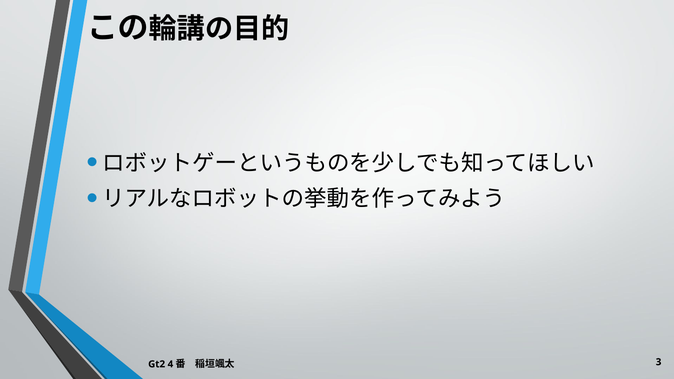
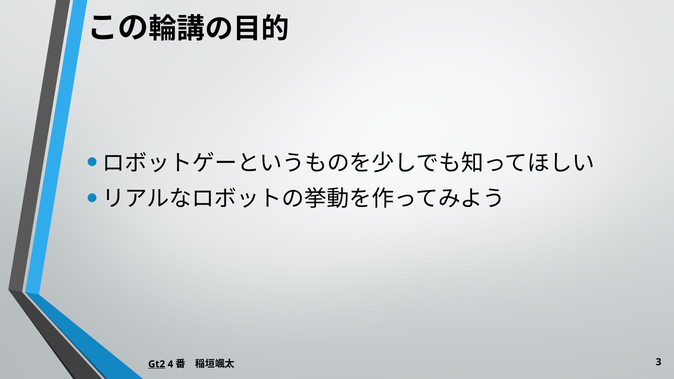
Gt2 underline: none -> present
